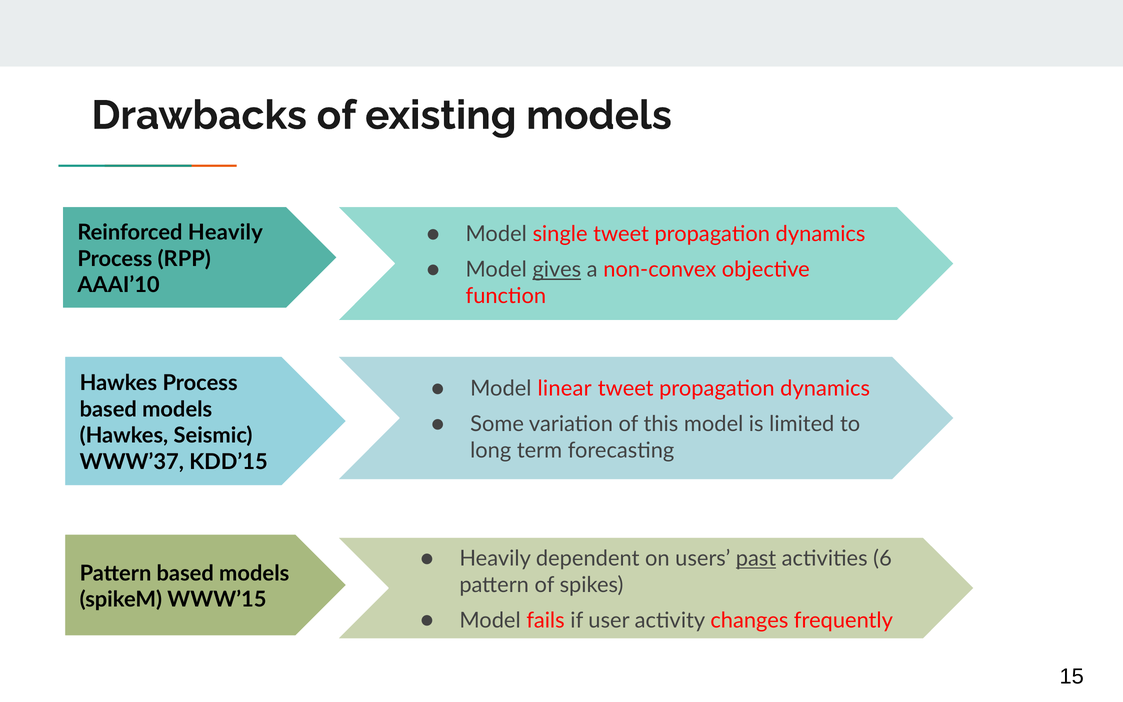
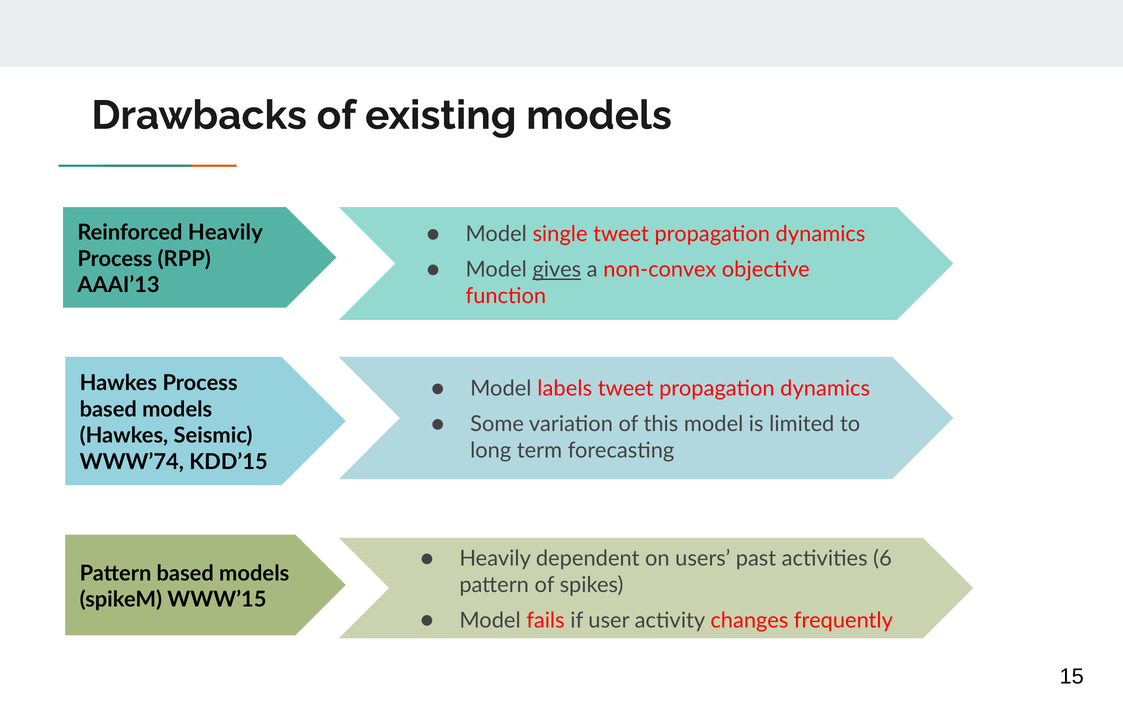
AAAI’10: AAAI’10 -> AAAI’13
linear: linear -> labels
WWW’37: WWW’37 -> WWW’74
past underline: present -> none
